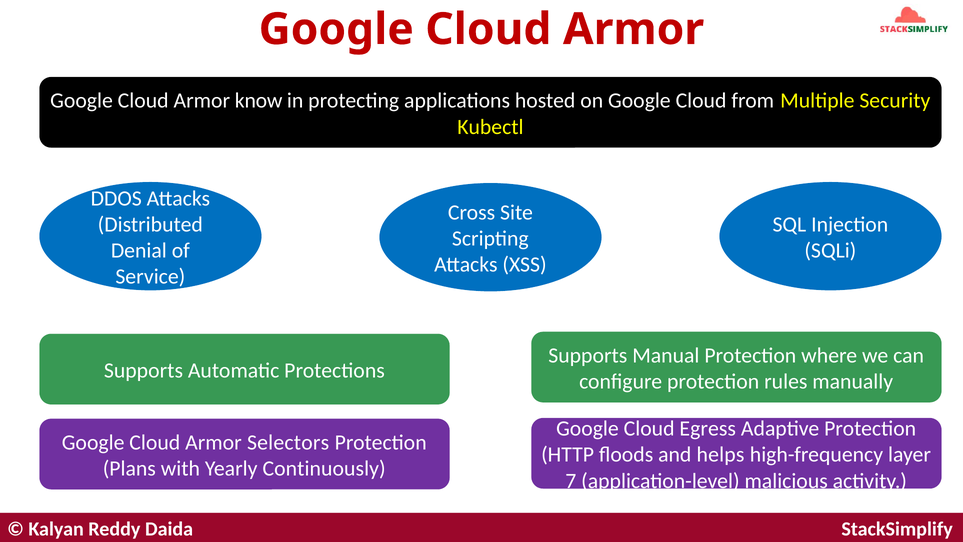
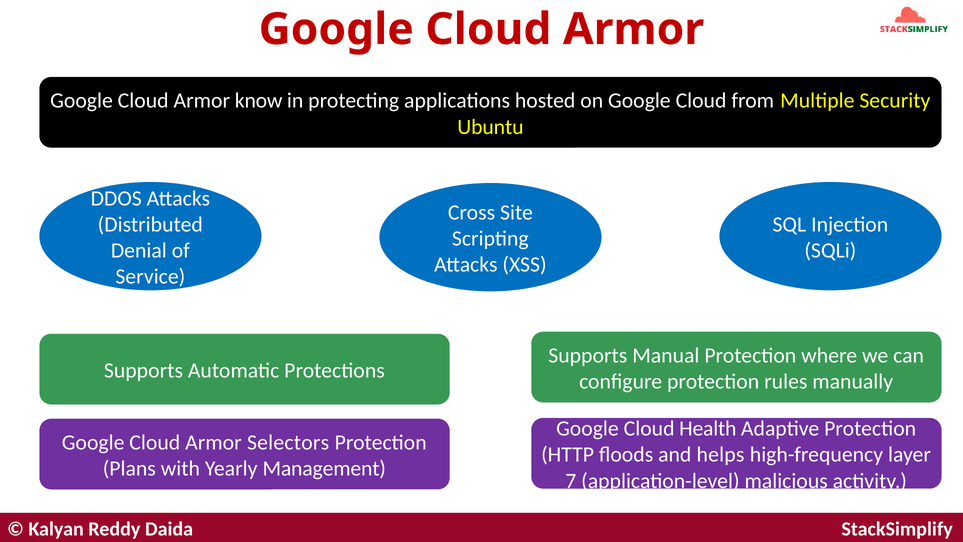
Kubectl: Kubectl -> Ubuntu
Egress: Egress -> Health
Continuously: Continuously -> Management
